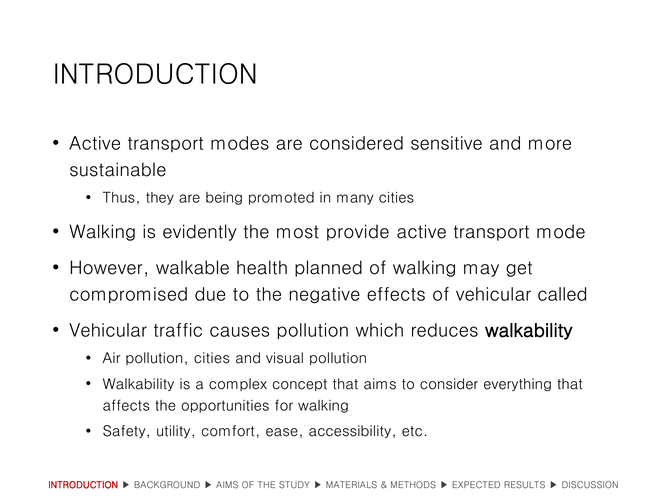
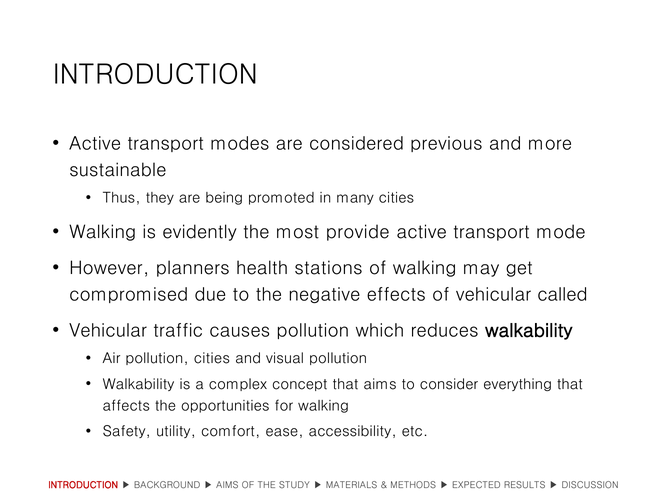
sensitive: sensitive -> previous
walkable: walkable -> planners
planned: planned -> stations
